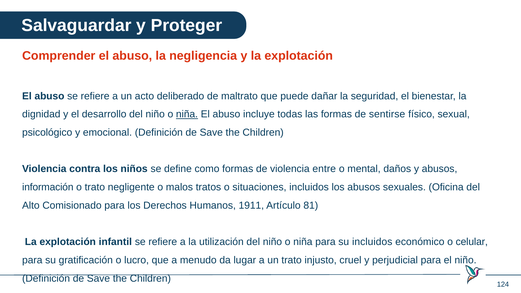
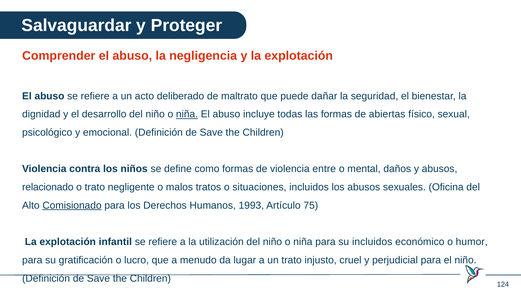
sentirse: sentirse -> abiertas
información: información -> relacionado
Comisionado underline: none -> present
1911: 1911 -> 1993
81: 81 -> 75
celular: celular -> humor
